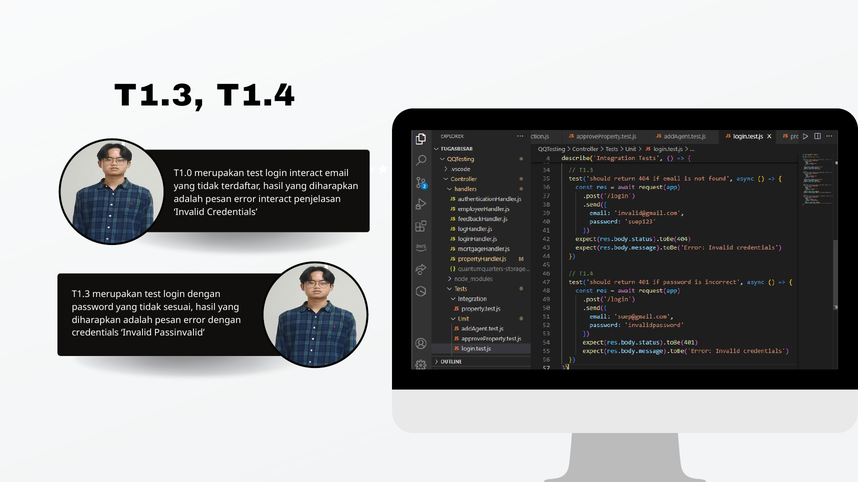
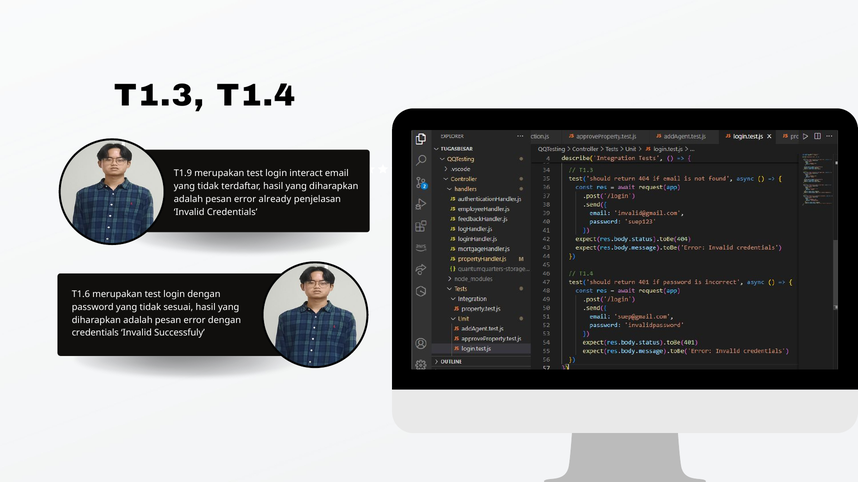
T1.0: T1.0 -> T1.9
error interact: interact -> already
T1.3 at (81, 295): T1.3 -> T1.6
Passinvalid: Passinvalid -> Successfuly
